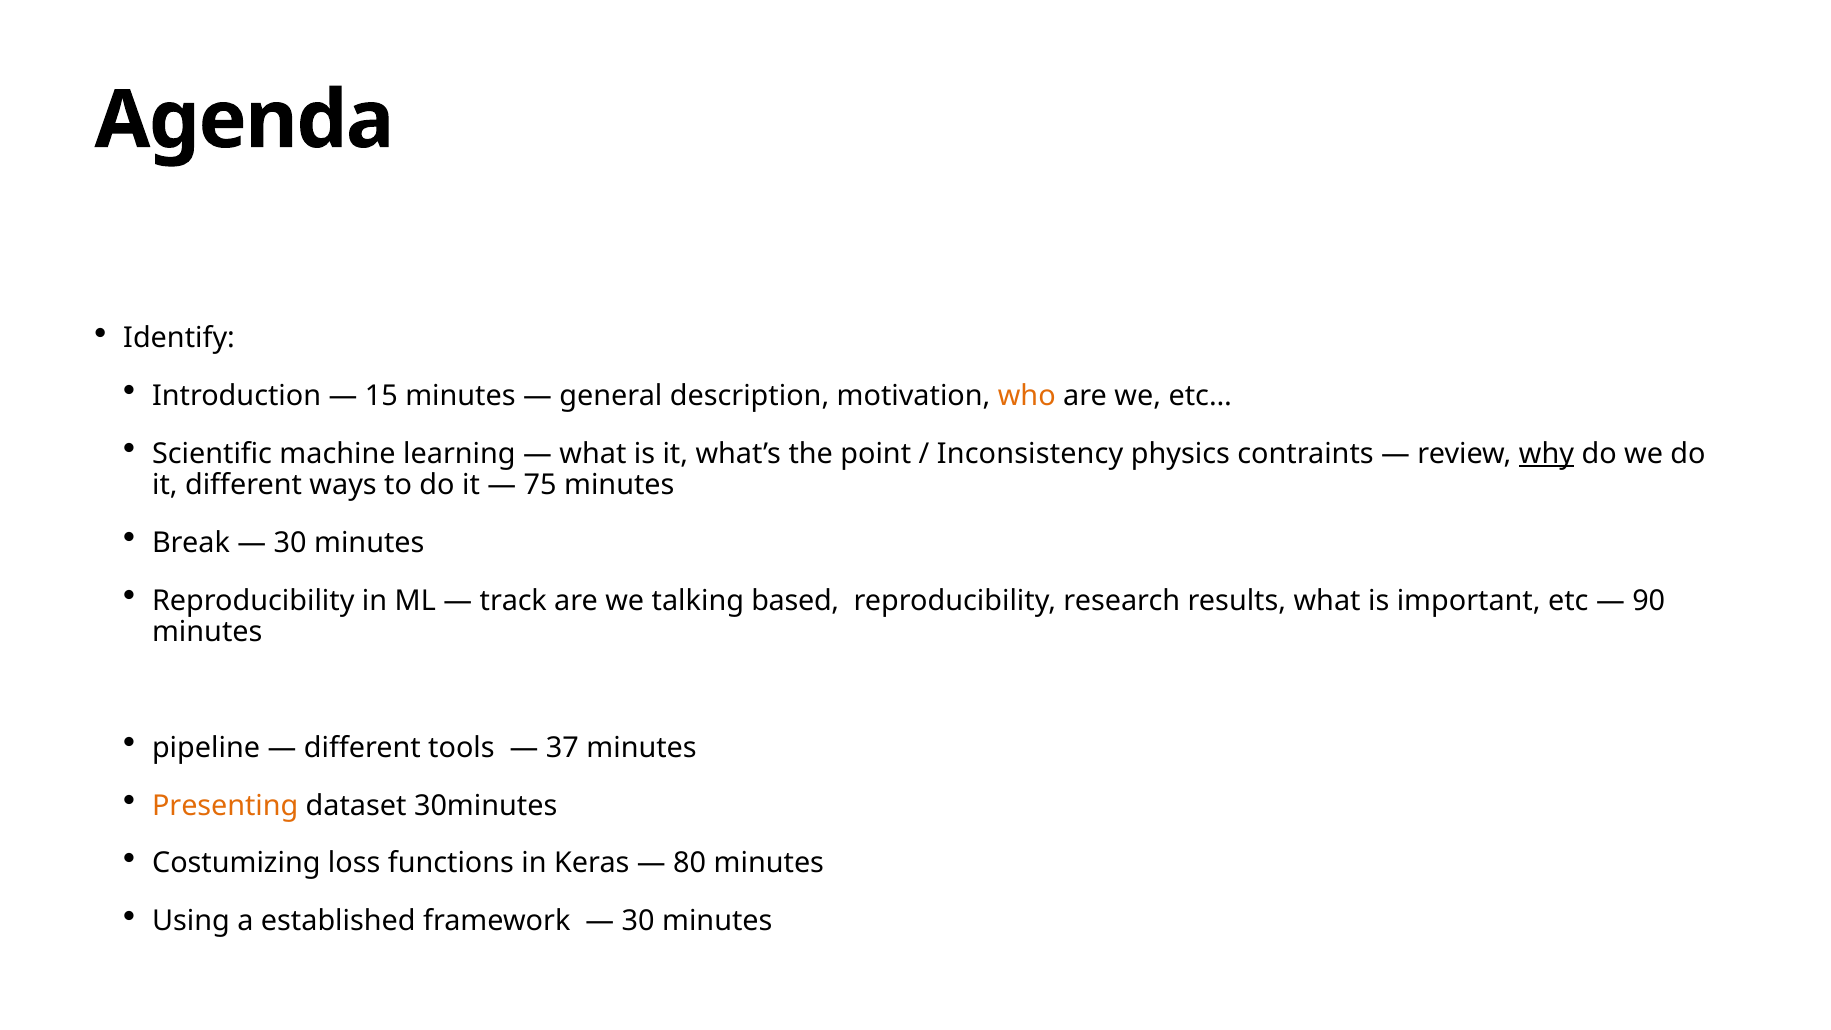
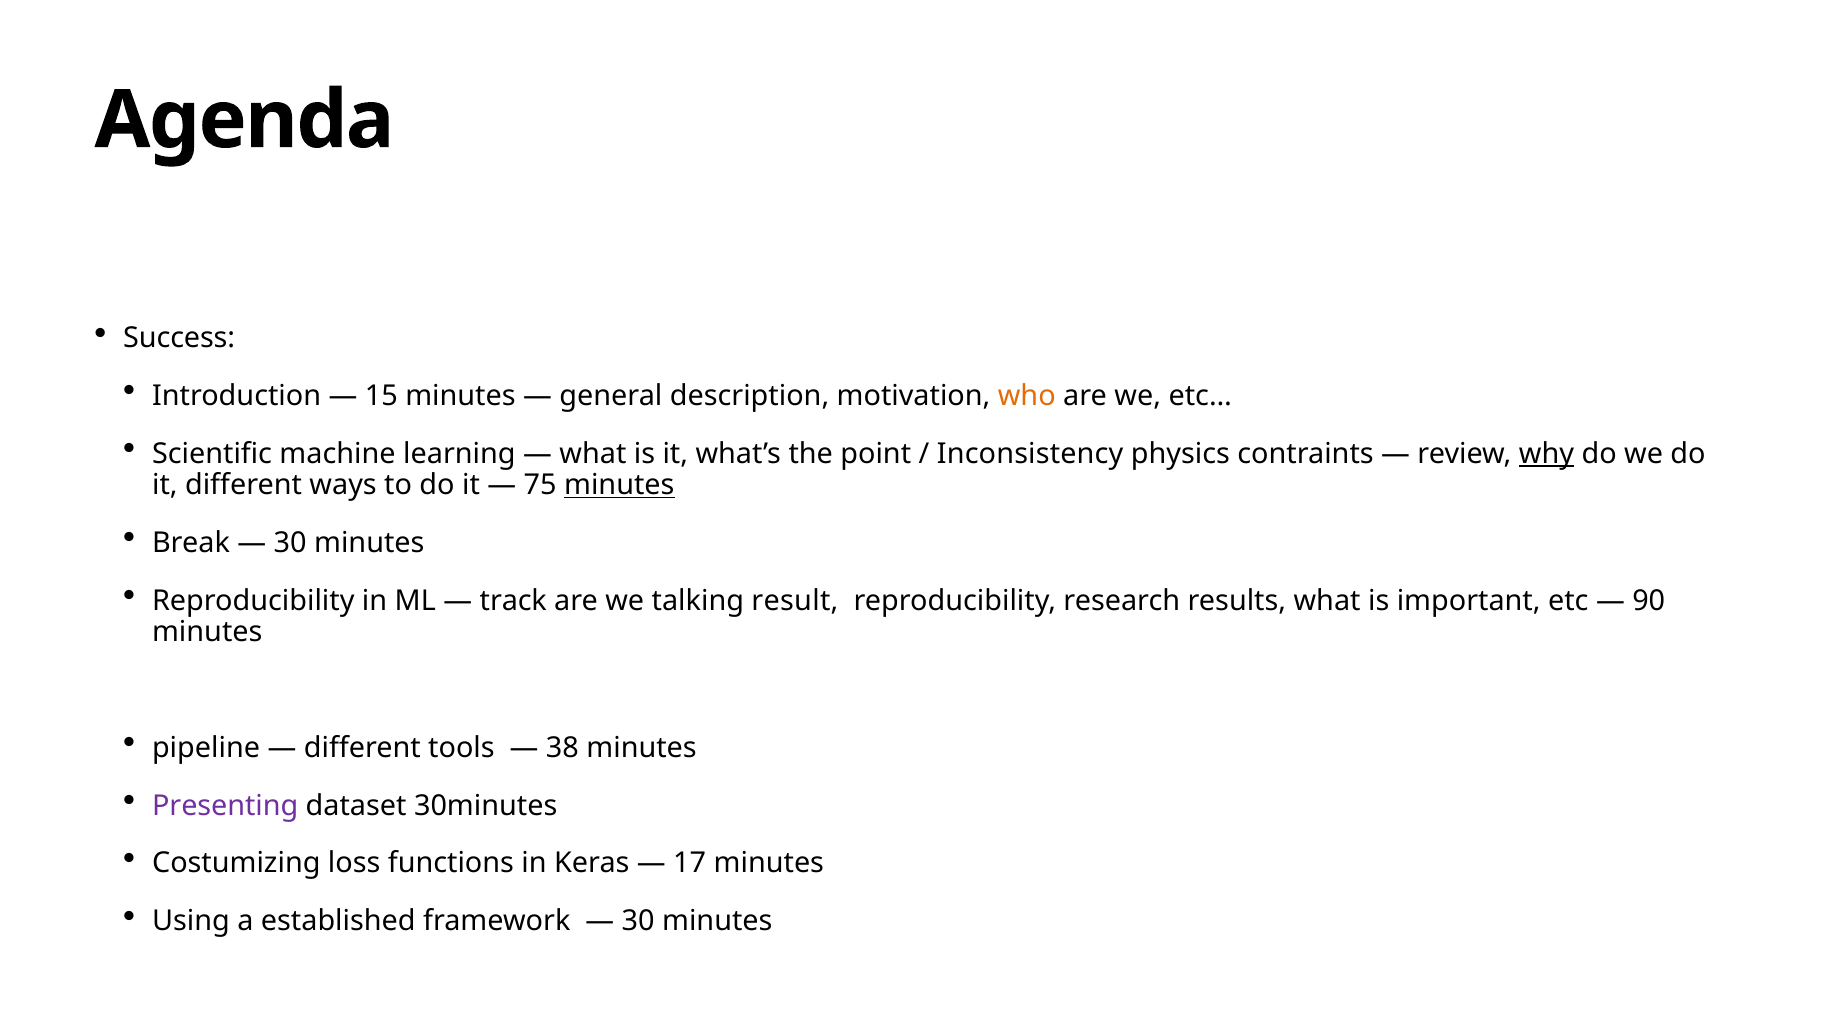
Identify: Identify -> Success
minutes at (619, 485) underline: none -> present
based: based -> result
37: 37 -> 38
Presenting colour: orange -> purple
80: 80 -> 17
